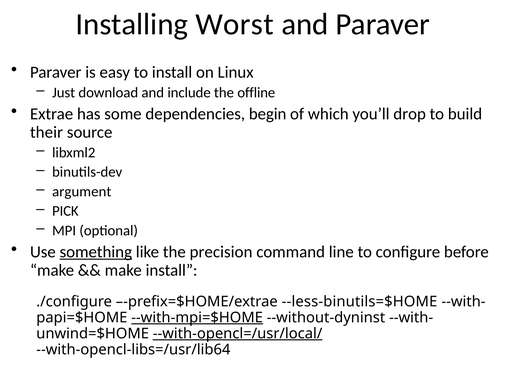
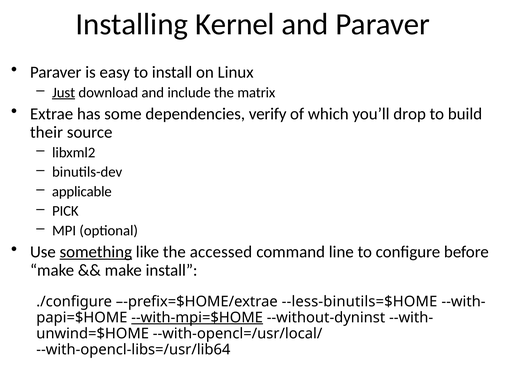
Worst: Worst -> Kernel
Just underline: none -> present
offline: offline -> matrix
begin: begin -> verify
argument: argument -> applicable
precision: precision -> accessed
--with-opencl=/usr/local/ underline: present -> none
